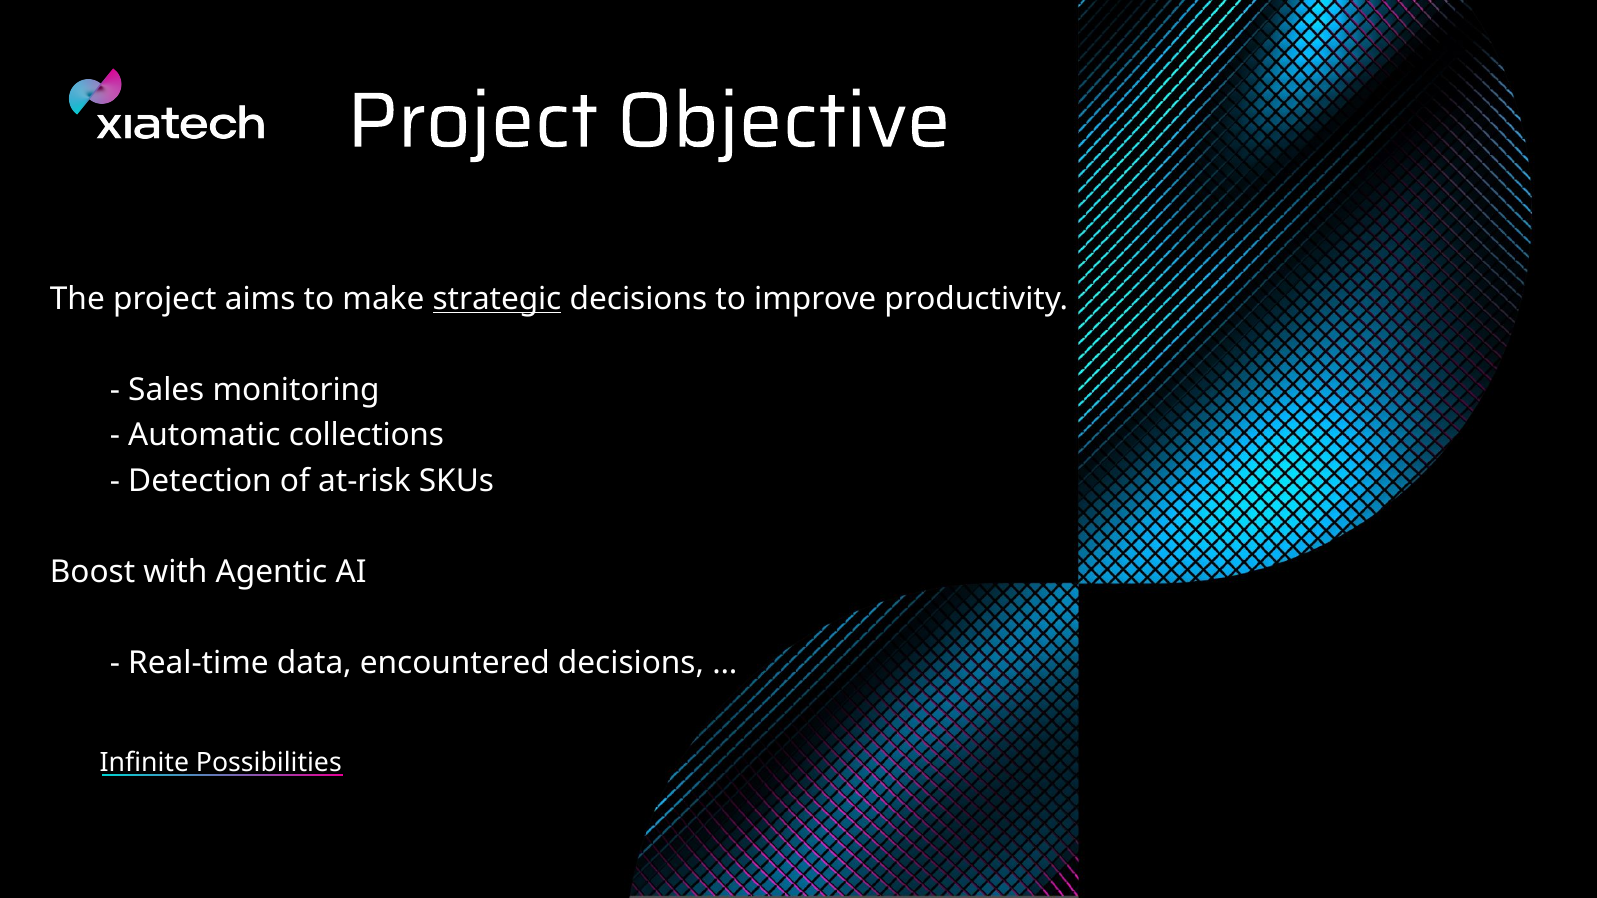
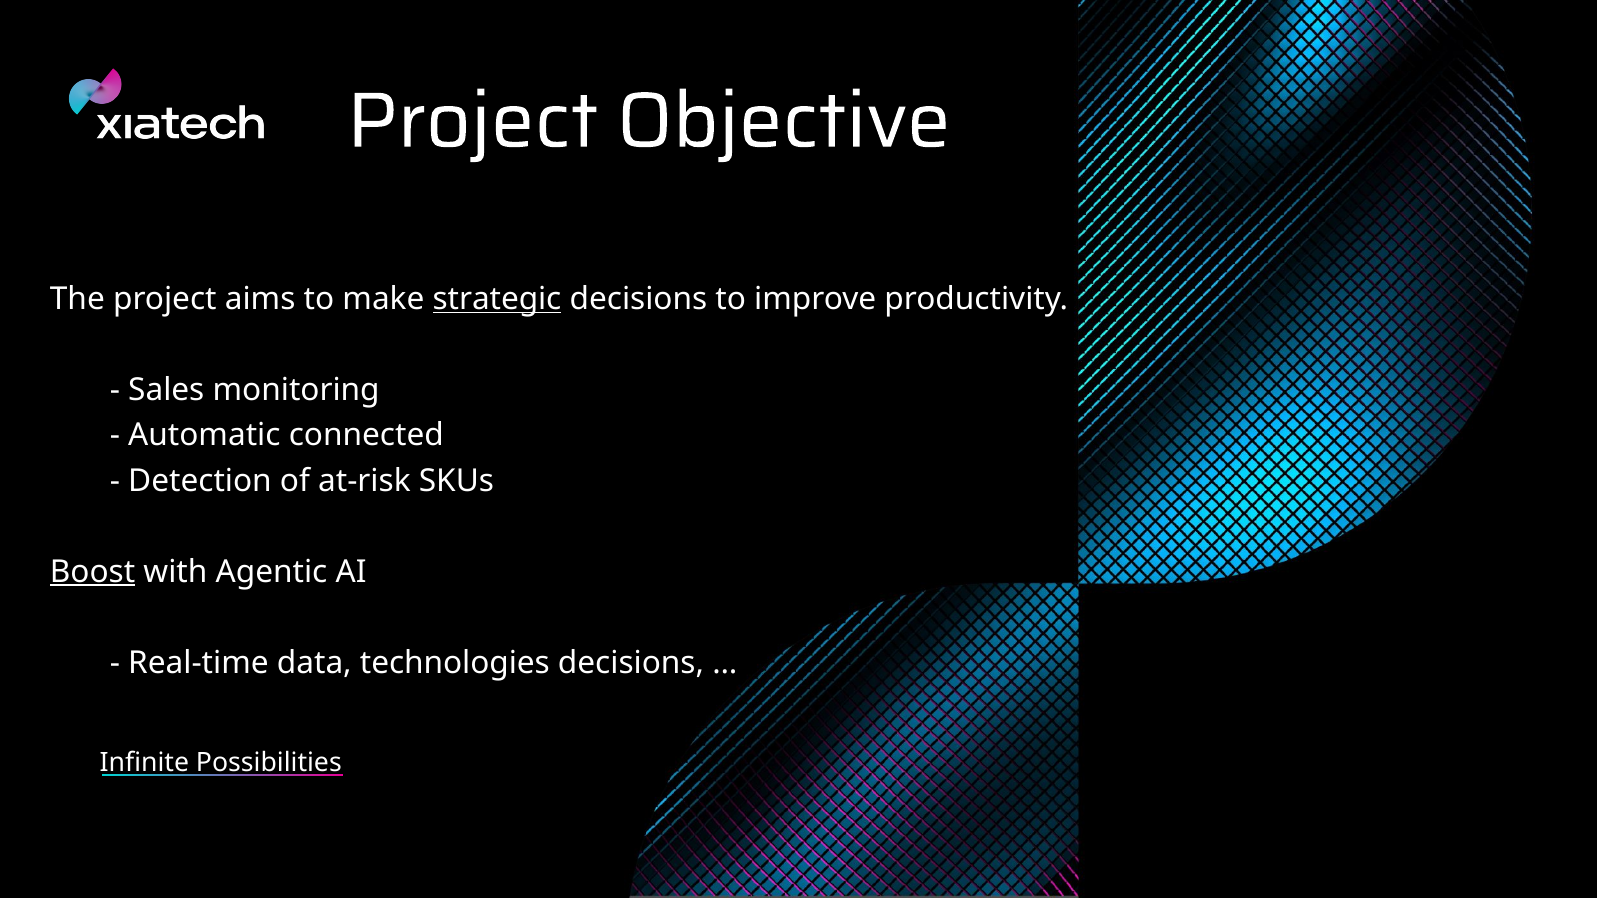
Automatic collections: collections -> connected
Boost underline: none -> present
encountered: encountered -> technologies
